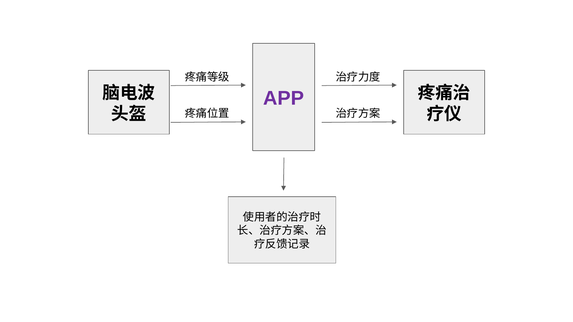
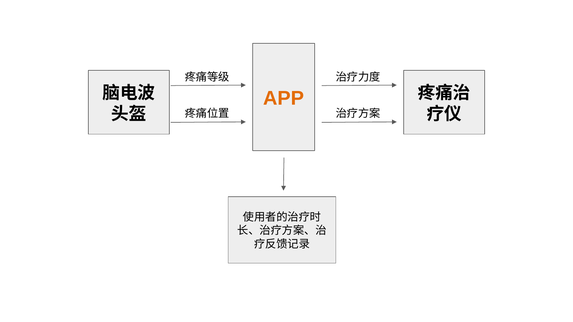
APP colour: purple -> orange
